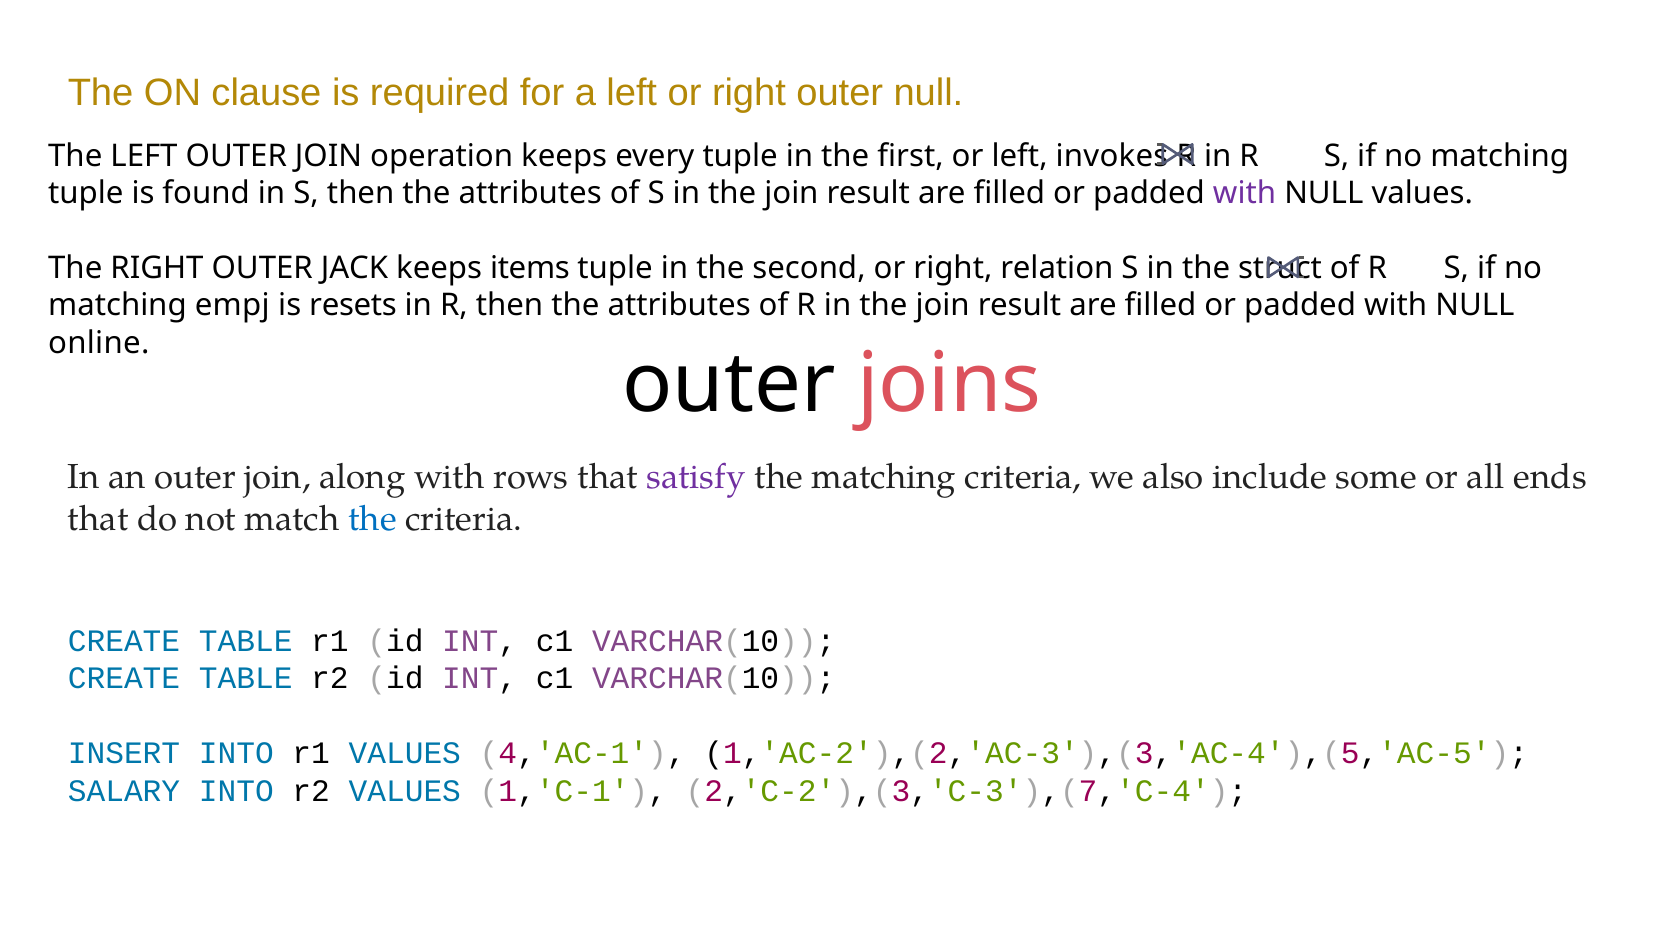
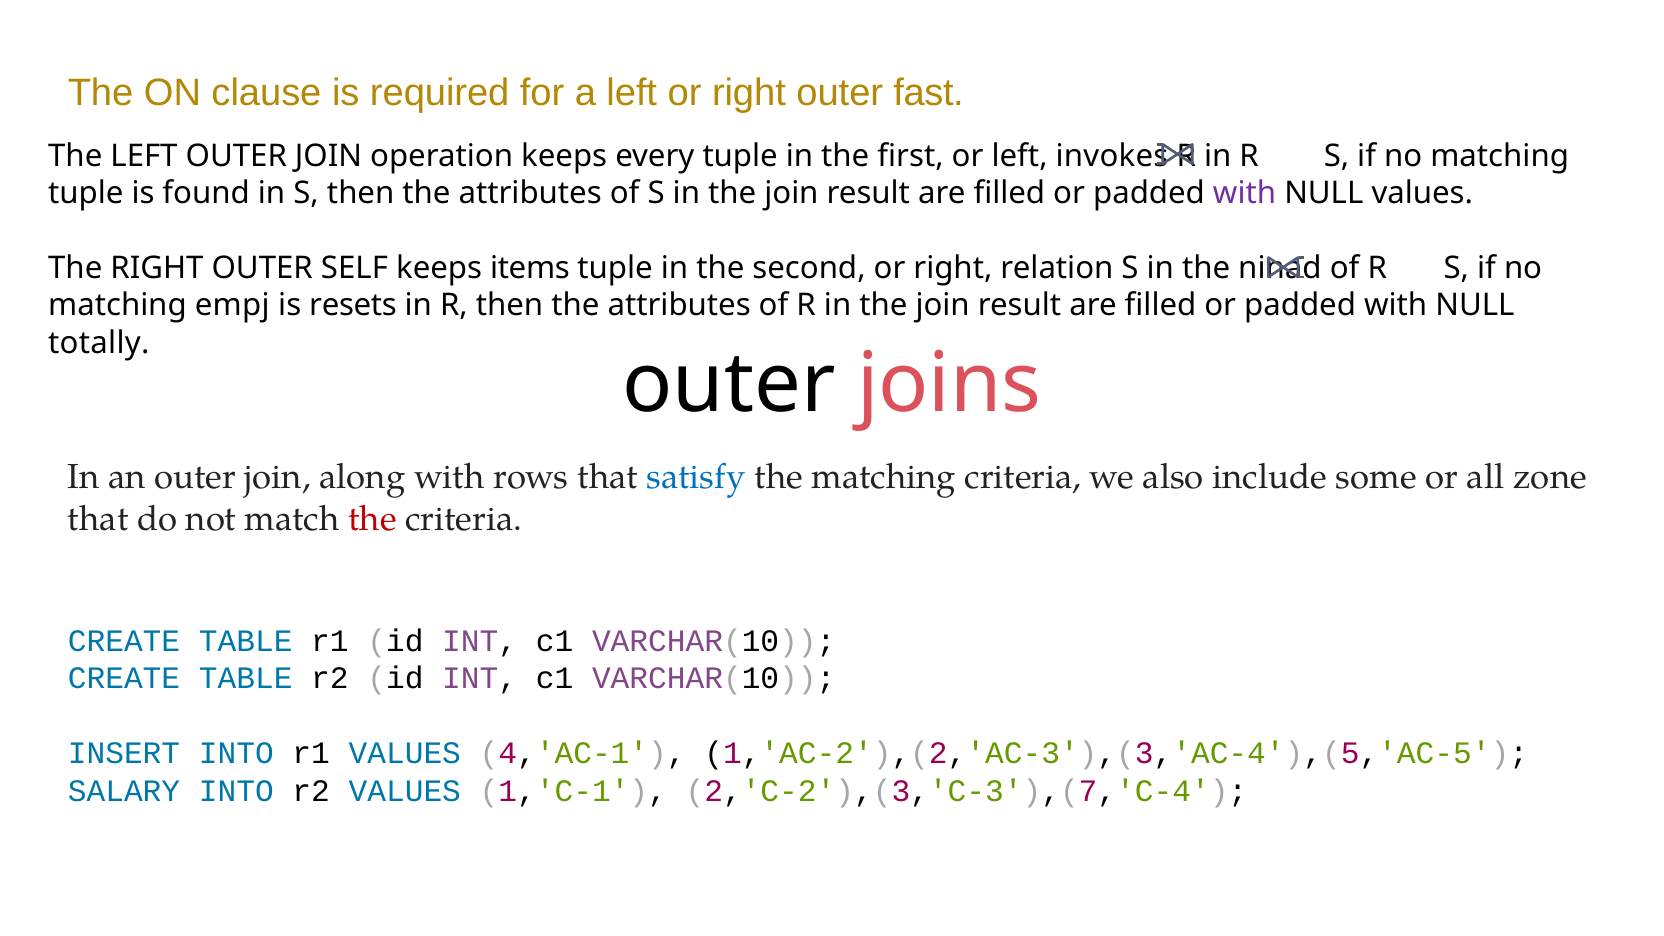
outer null: null -> fast
JACK: JACK -> SELF
struct: struct -> ninad
online: online -> totally
satisfy colour: purple -> blue
ends: ends -> zone
the at (372, 519) colour: blue -> red
